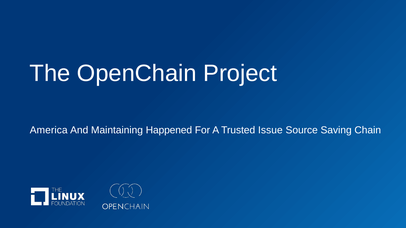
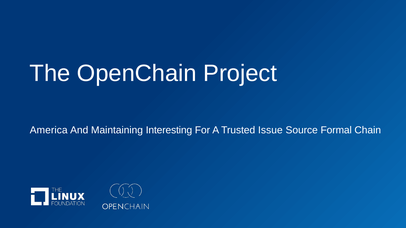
Happened: Happened -> Interesting
Saving: Saving -> Formal
